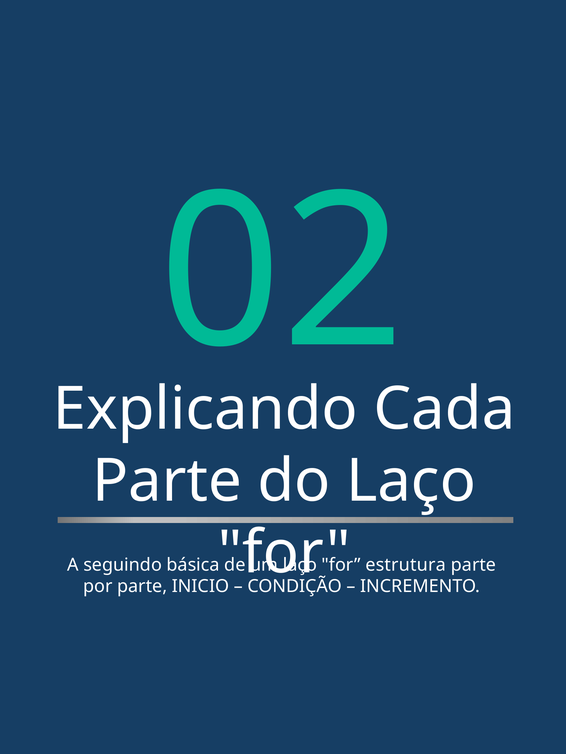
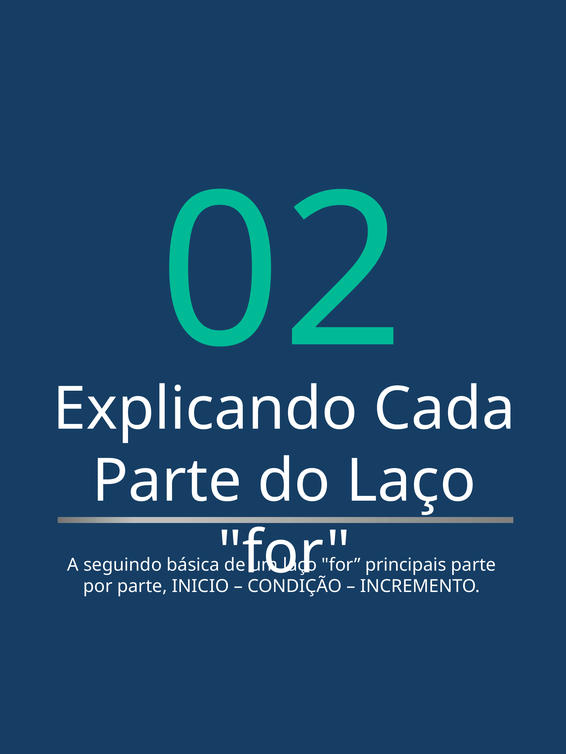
estrutura: estrutura -> principais
